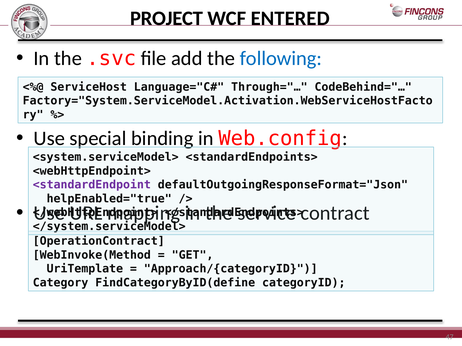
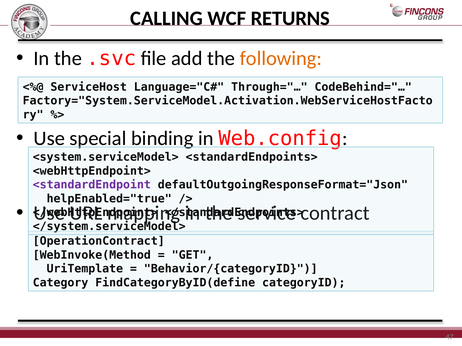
PROJECT: PROJECT -> CALLING
ENTERED: ENTERED -> RETURNS
following colour: blue -> orange
Approach/{categoryID: Approach/{categoryID -> Behavior/{categoryID
